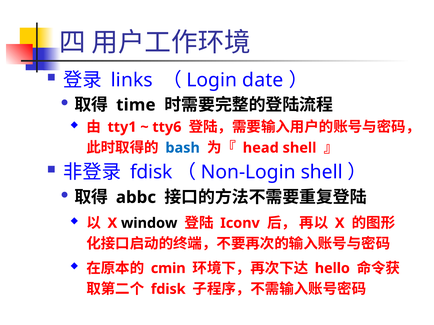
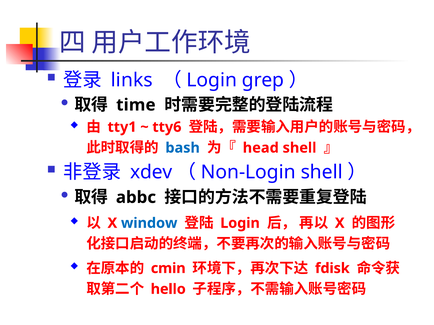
date: date -> grep
fdisk at (151, 173): fdisk -> xdev
window colour: black -> blue
Iconv at (240, 223): Iconv -> Login
hello: hello -> fdisk
fdisk at (168, 290): fdisk -> hello
